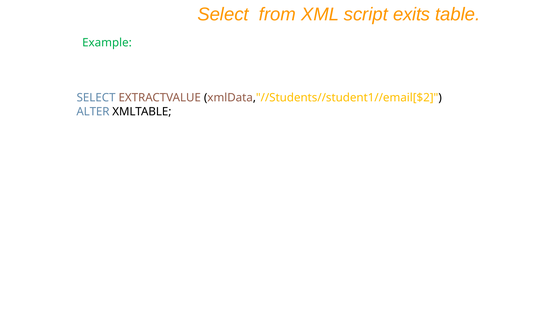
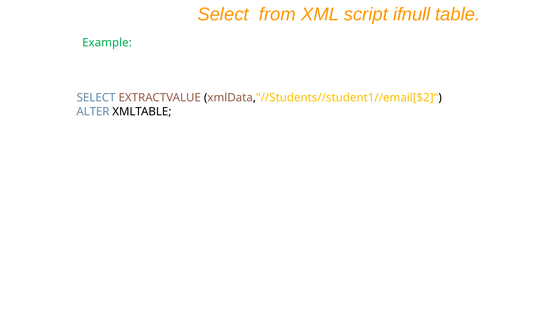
exits: exits -> ifnull
